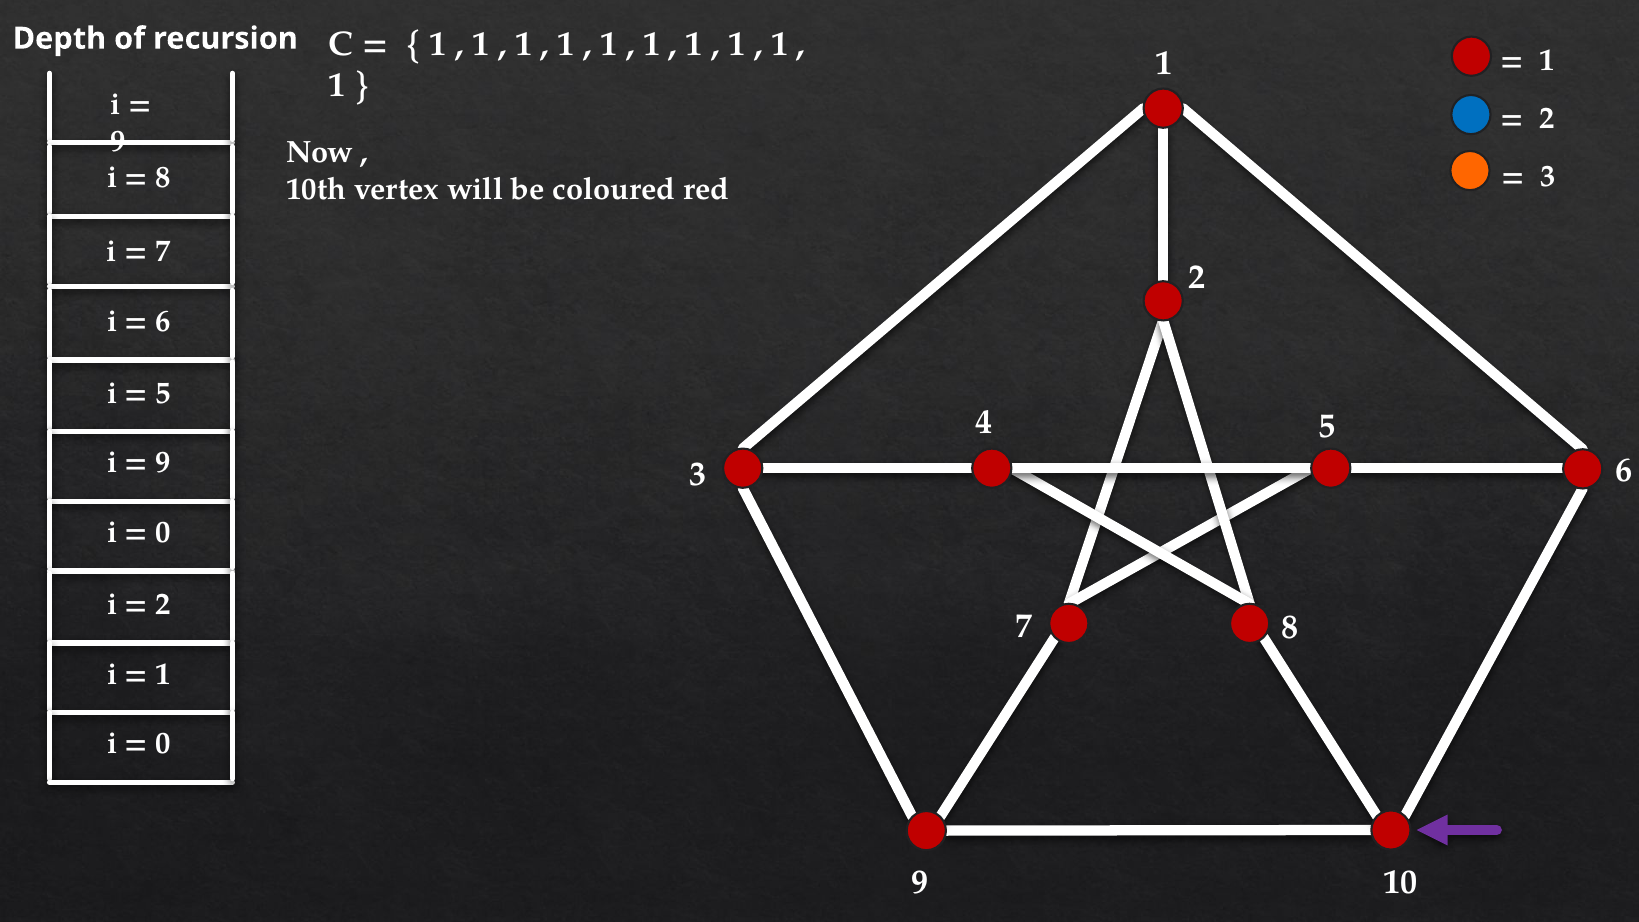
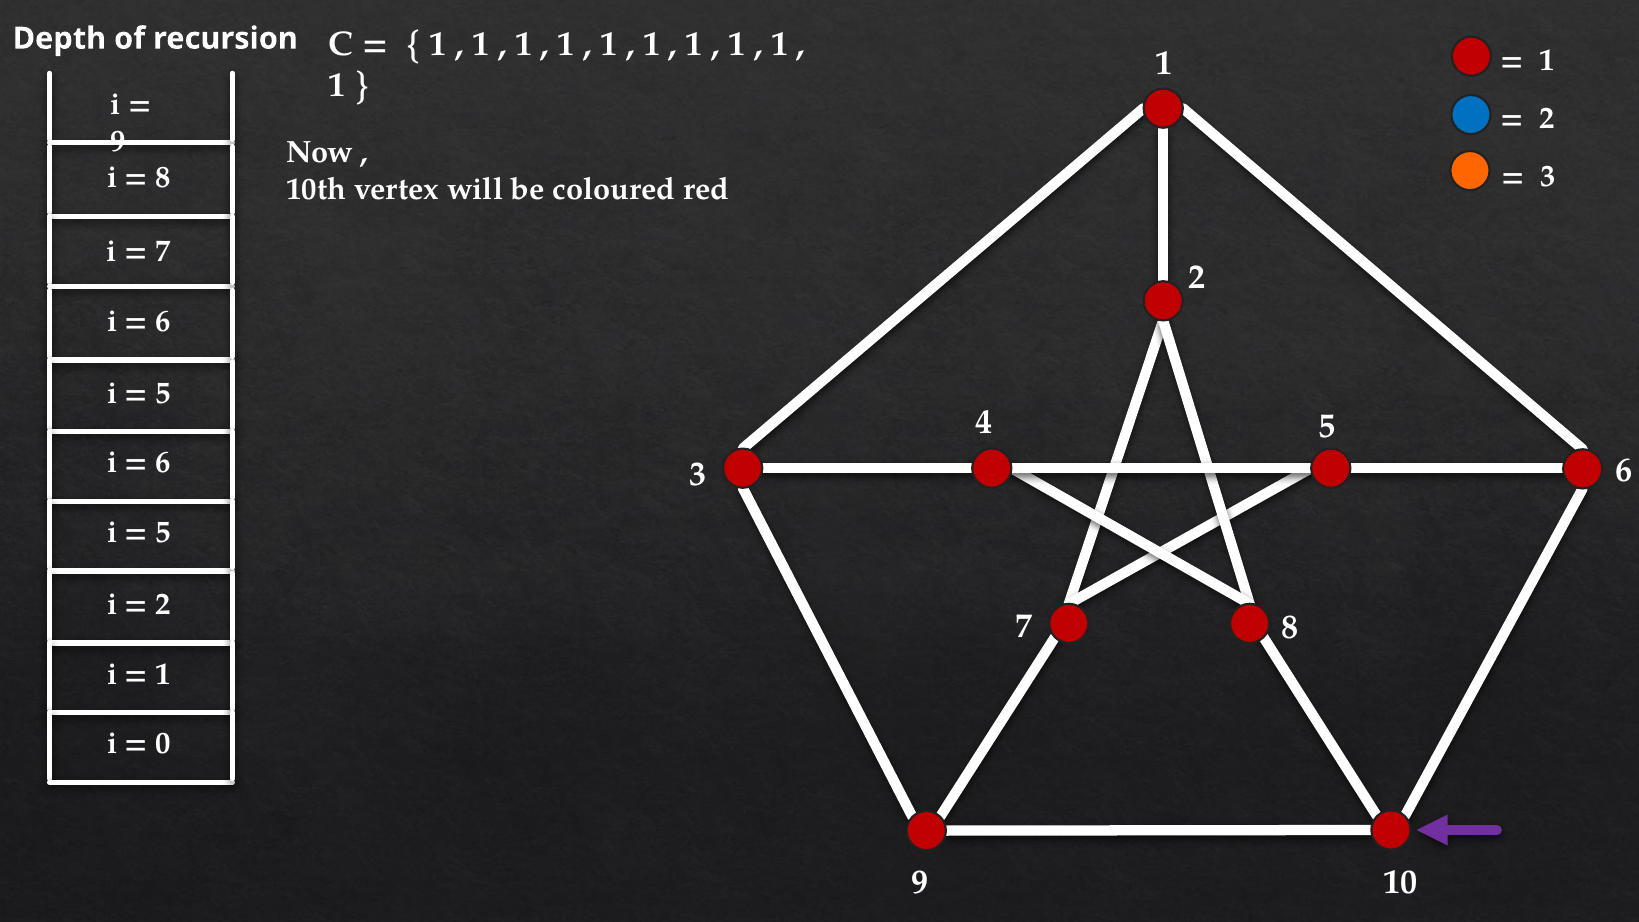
9 at (163, 463): 9 -> 6
0 at (163, 532): 0 -> 5
